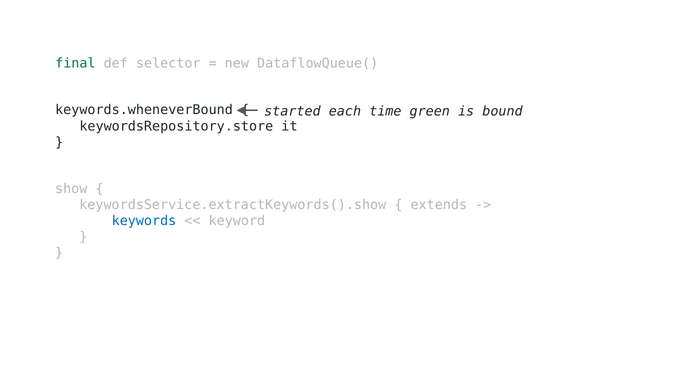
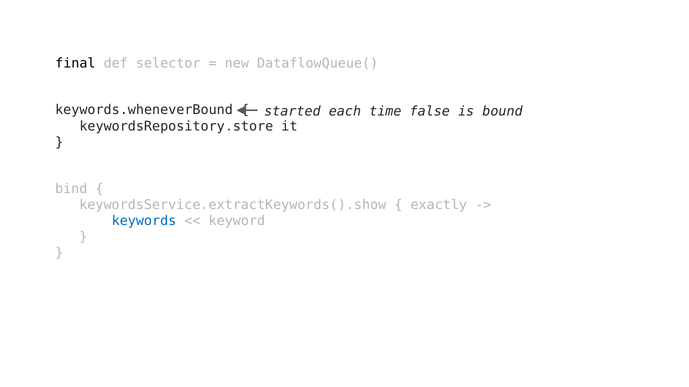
final colour: green -> black
green: green -> false
show: show -> bind
extends: extends -> exactly
